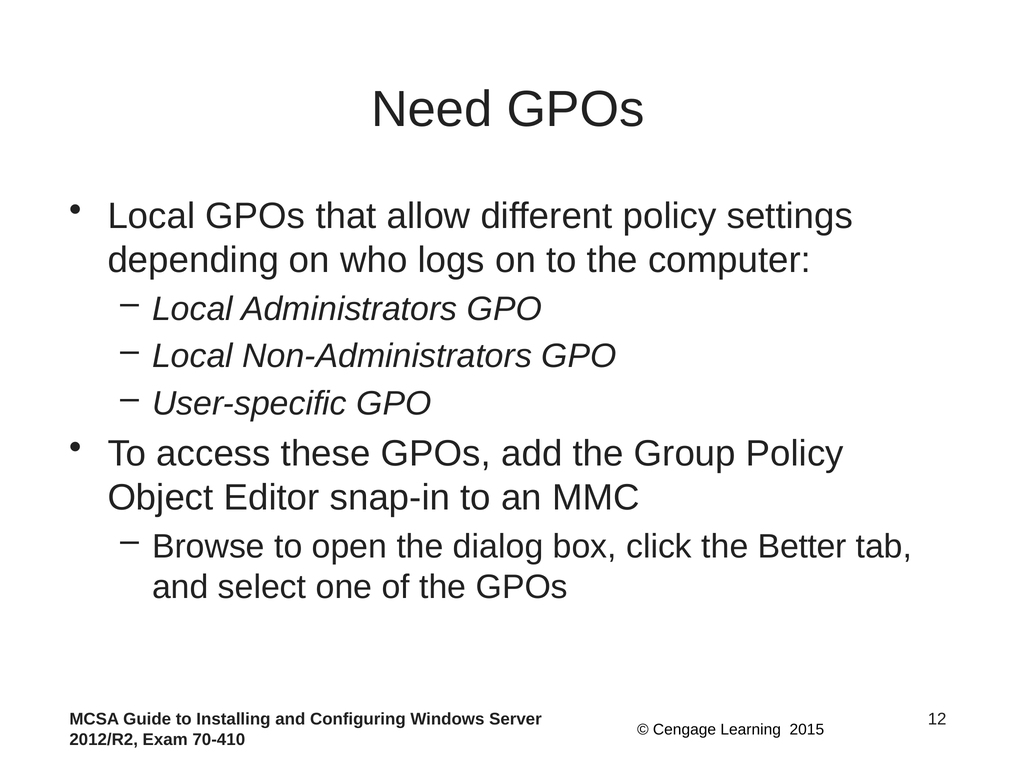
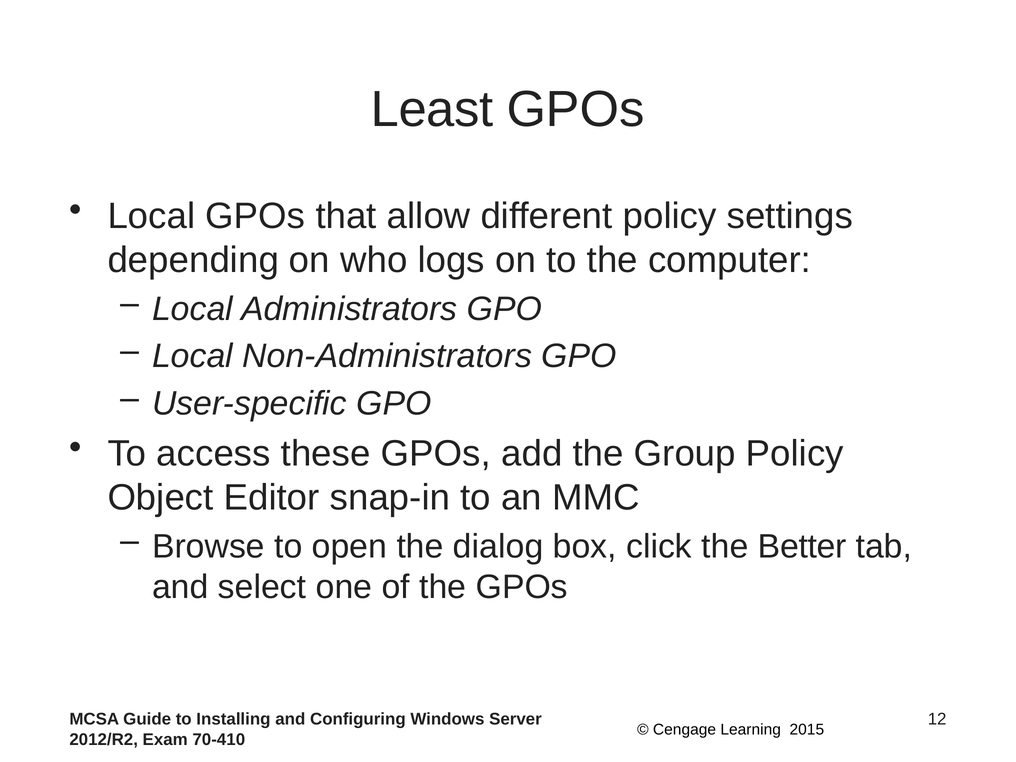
Need: Need -> Least
